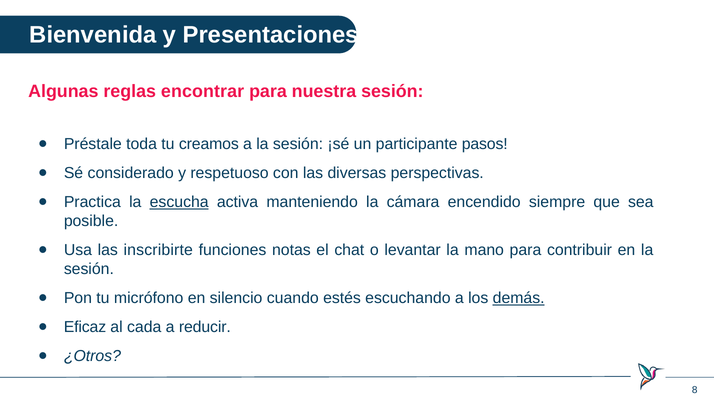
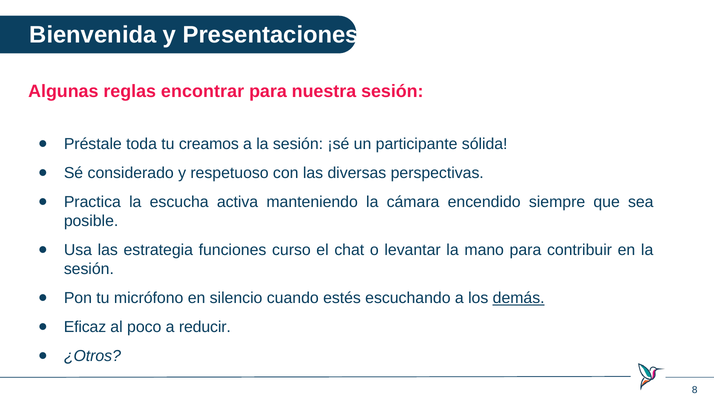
pasos: pasos -> sólida
escucha underline: present -> none
inscribirte: inscribirte -> estrategia
notas: notas -> curso
cada: cada -> poco
